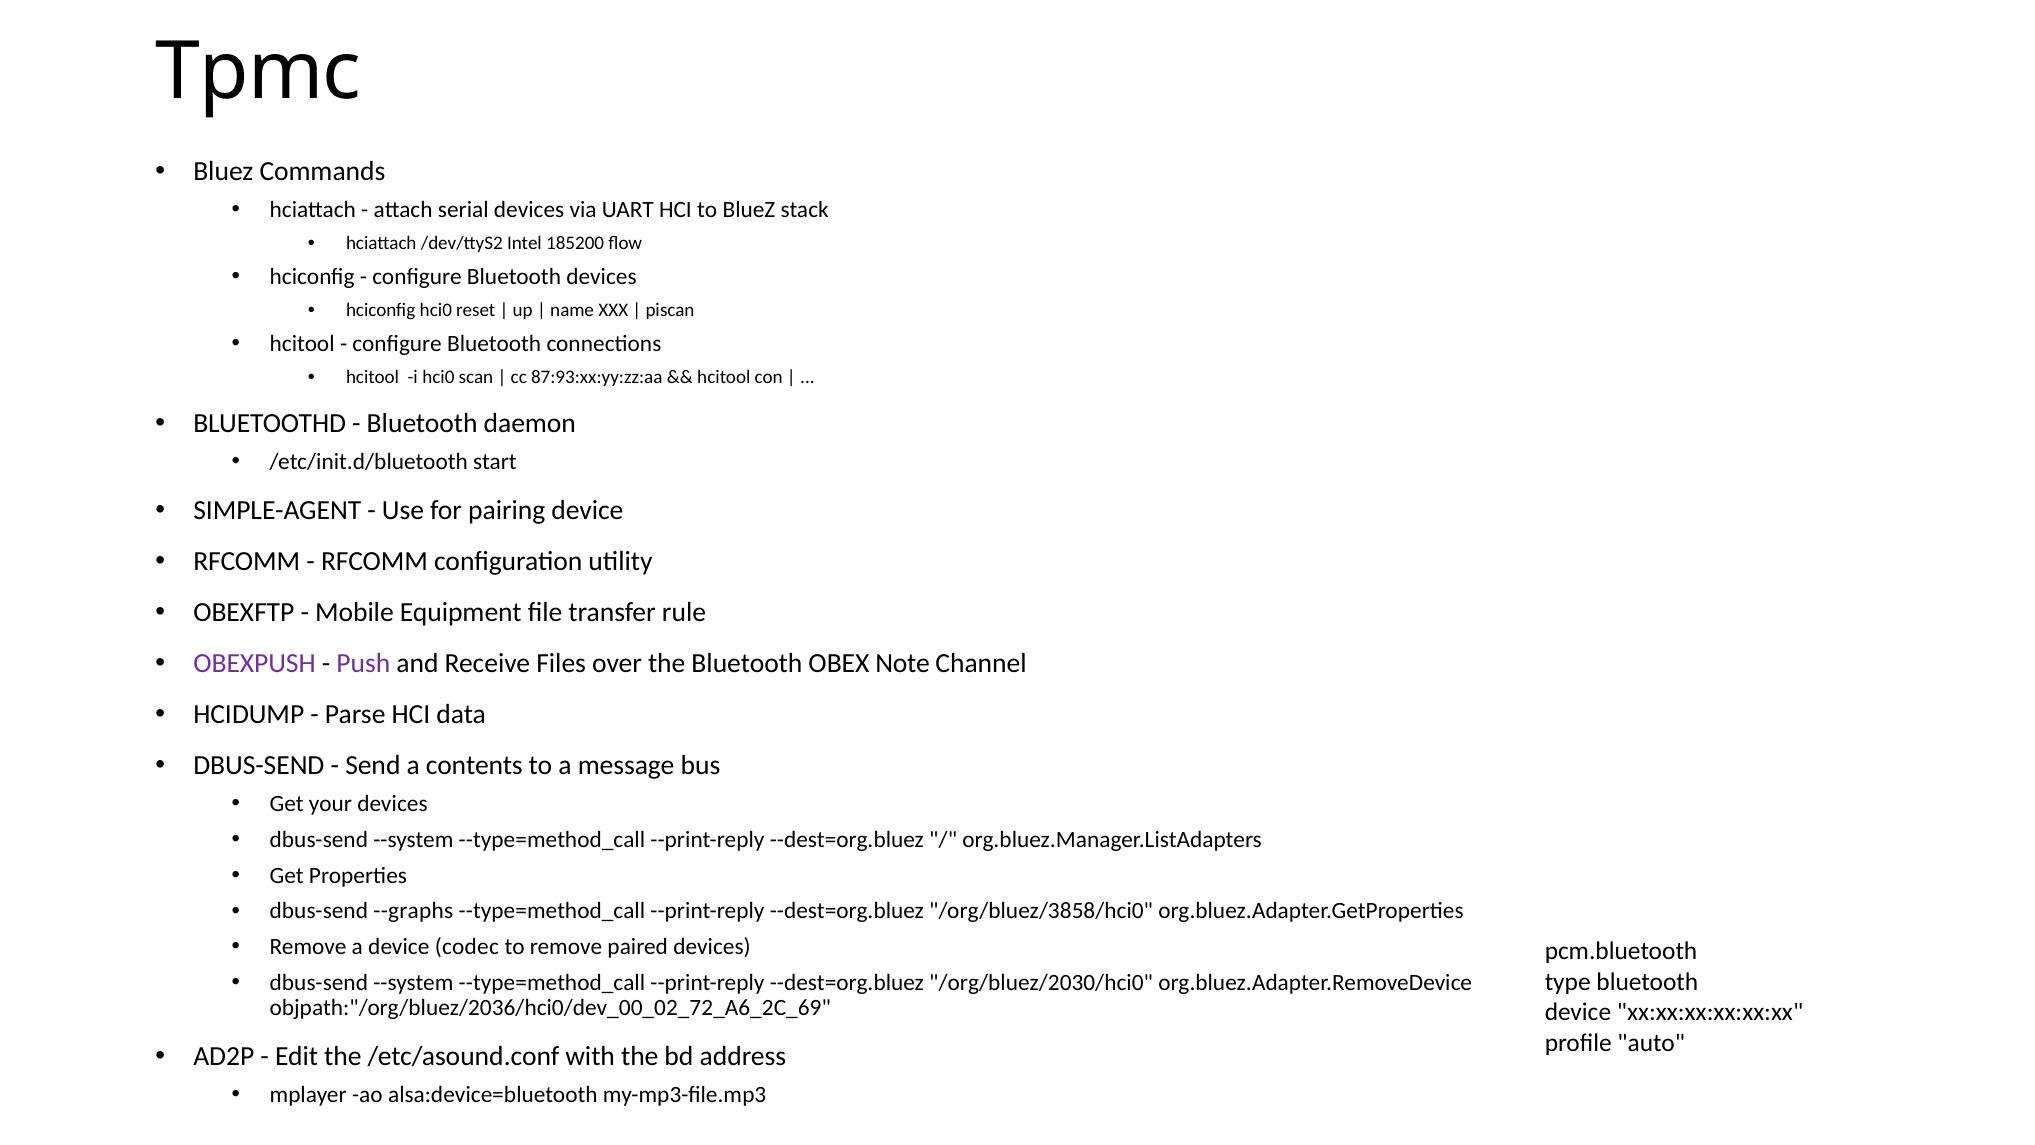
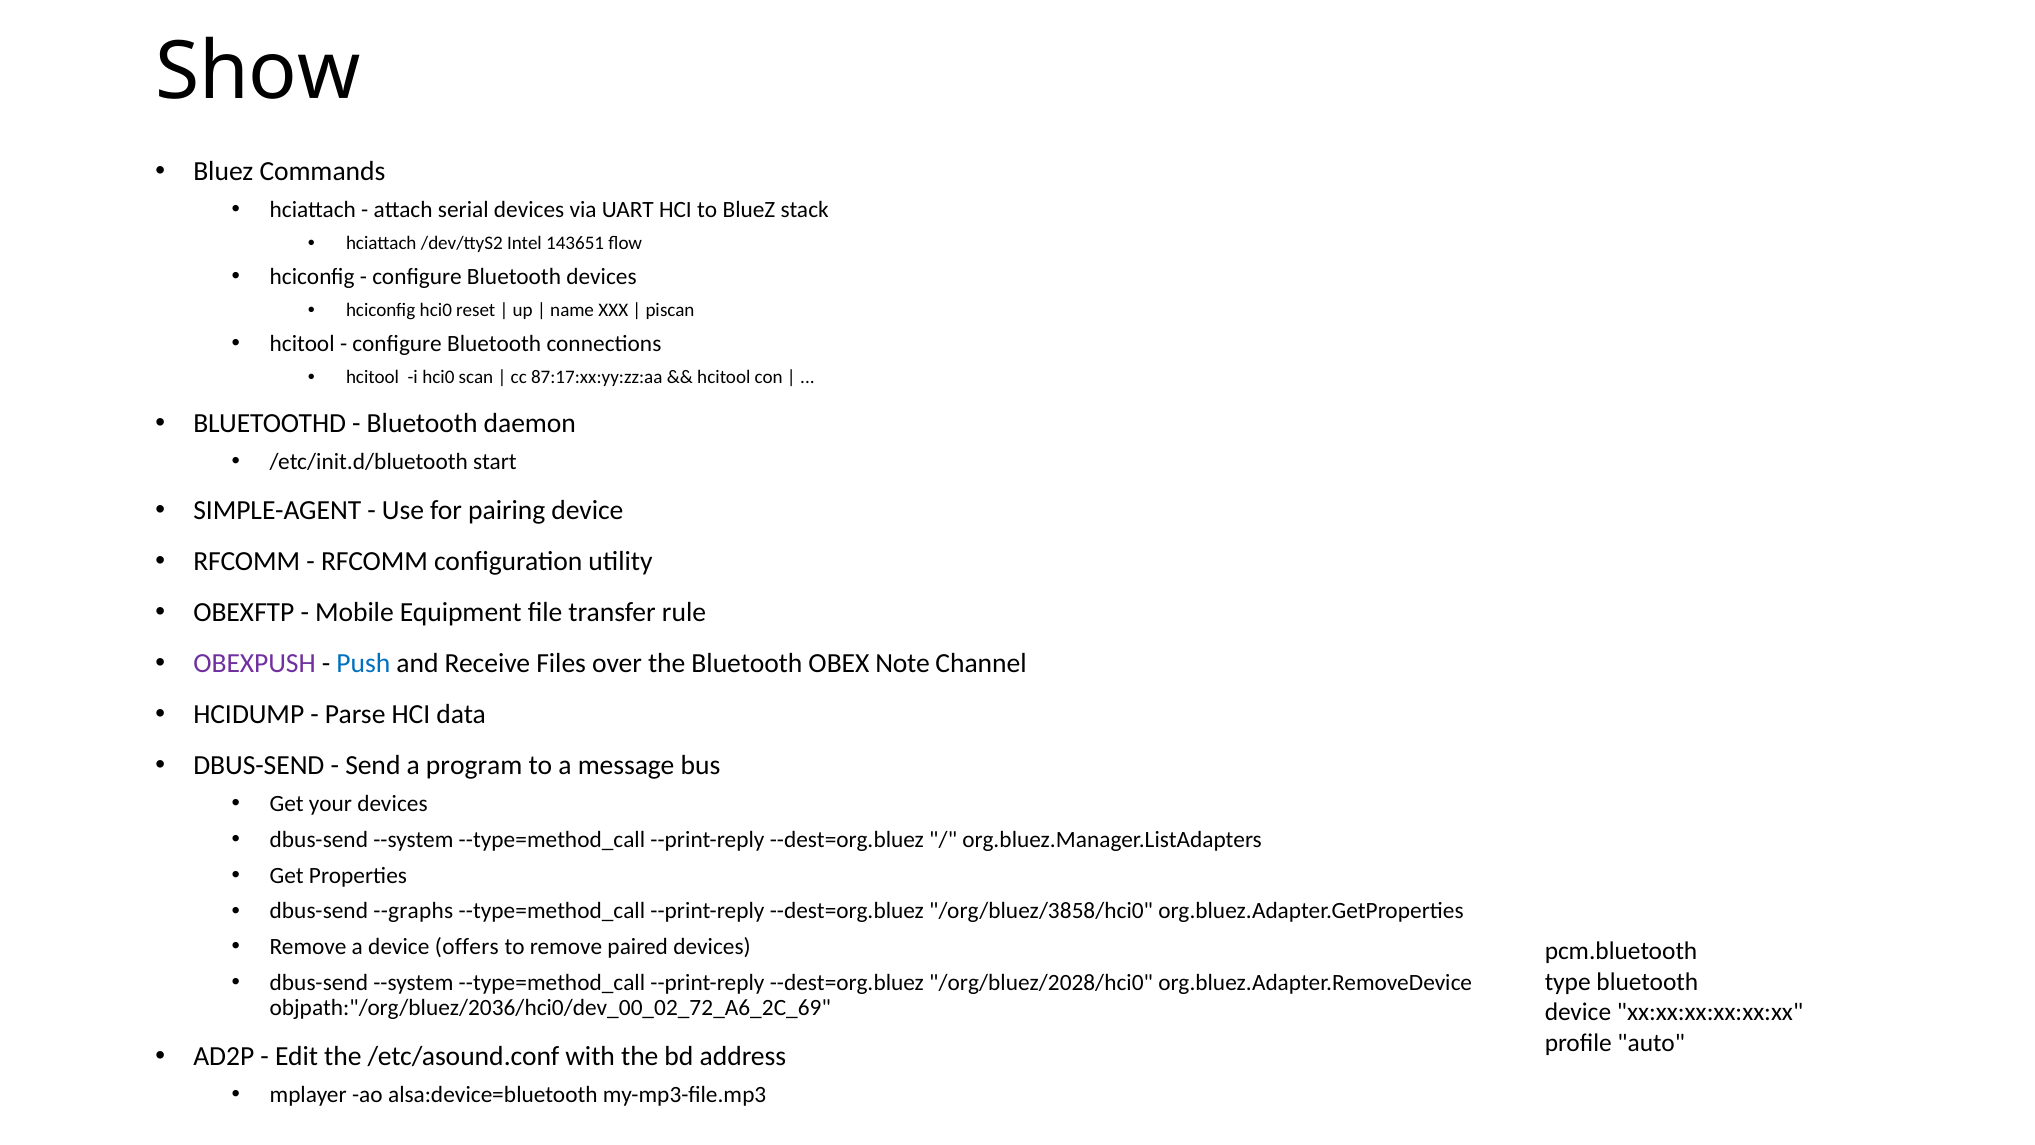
Tpmc: Tpmc -> Show
185200: 185200 -> 143651
87:93:xx:yy:zz:aa: 87:93:xx:yy:zz:aa -> 87:17:xx:yy:zz:aa
Push colour: purple -> blue
contents: contents -> program
codec: codec -> offers
/org/bluez/2030/hci0: /org/bluez/2030/hci0 -> /org/bluez/2028/hci0
